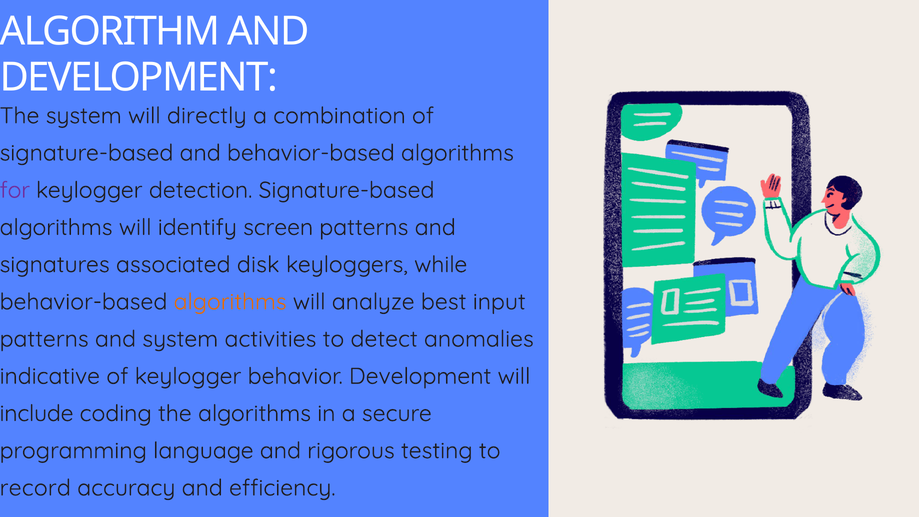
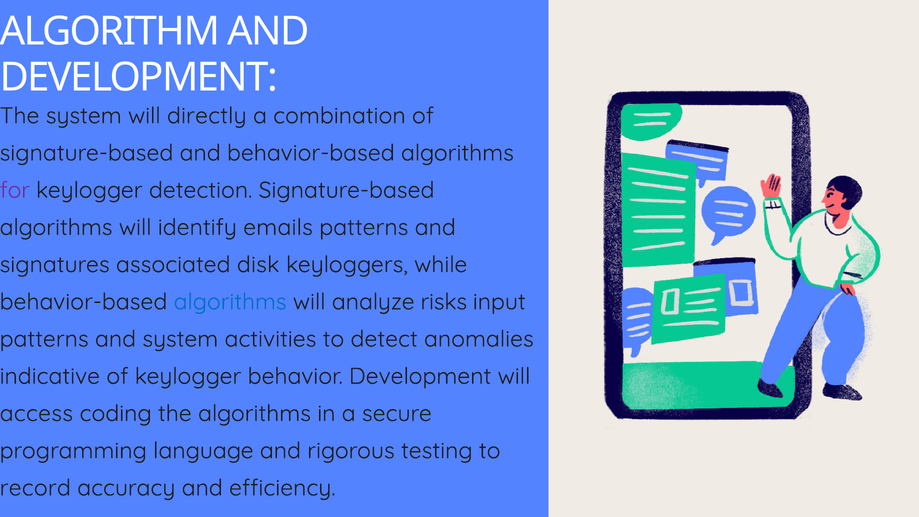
screen: screen -> emails
algorithms at (230, 302) colour: orange -> blue
best: best -> risks
include: include -> access
